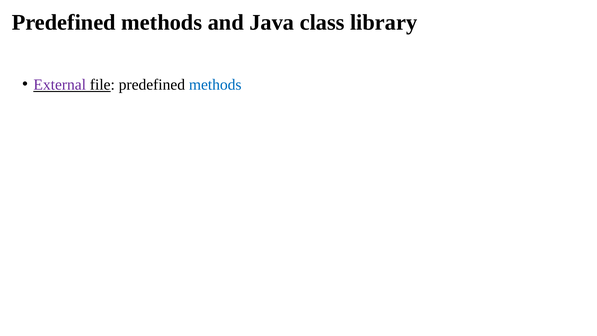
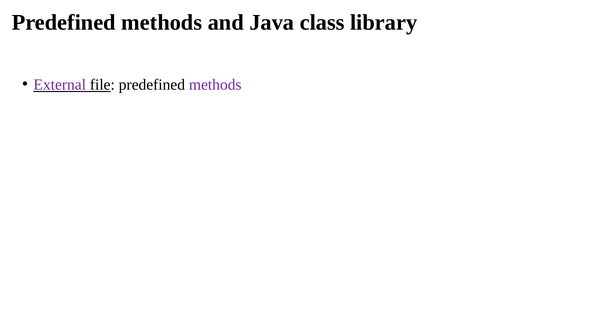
methods at (215, 85) colour: blue -> purple
